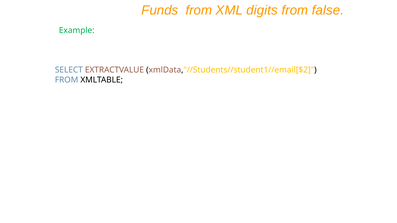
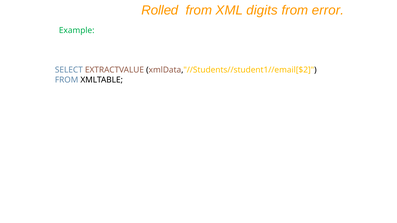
Funds: Funds -> Rolled
false: false -> error
